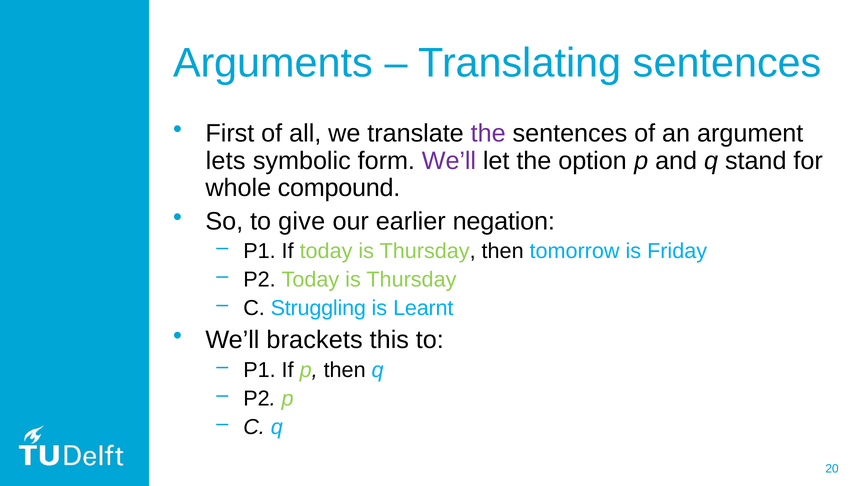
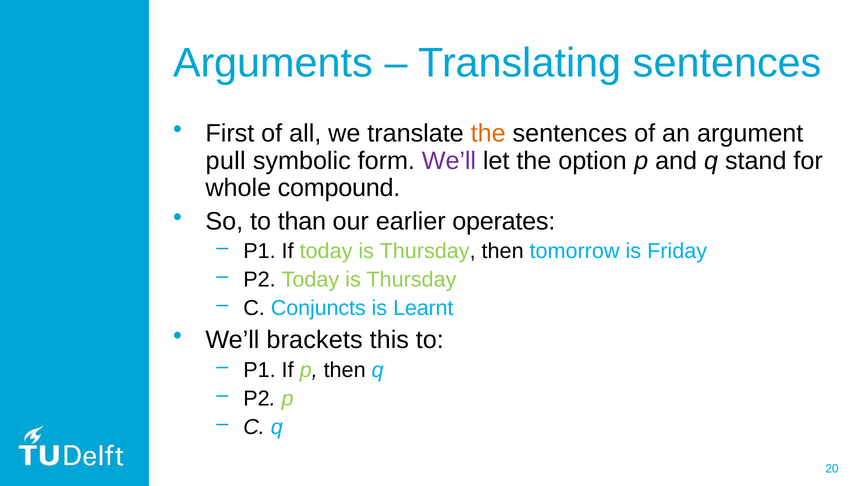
the at (488, 134) colour: purple -> orange
lets: lets -> pull
give: give -> than
negation: negation -> operates
Struggling: Struggling -> Conjuncts
